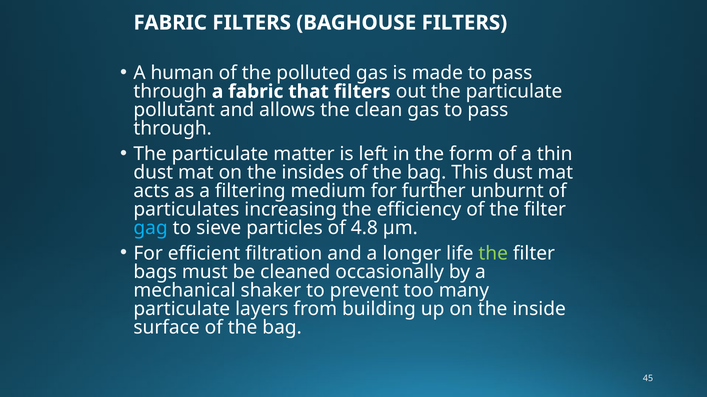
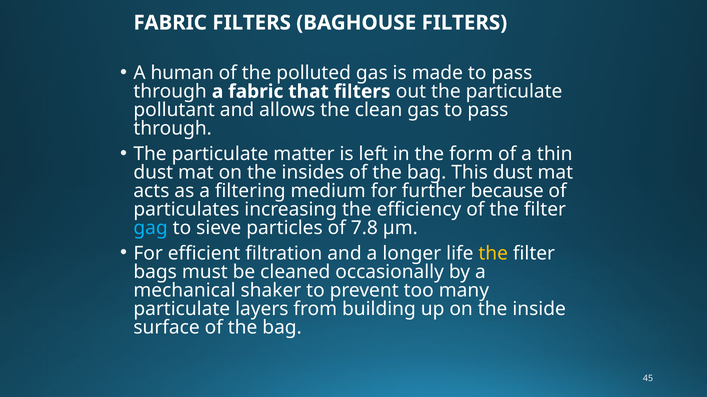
unburnt: unburnt -> because
4.8: 4.8 -> 7.8
the at (493, 254) colour: light green -> yellow
